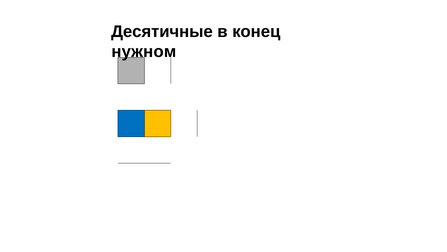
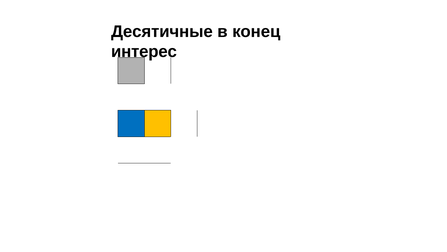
нужном: нужном -> интерес
